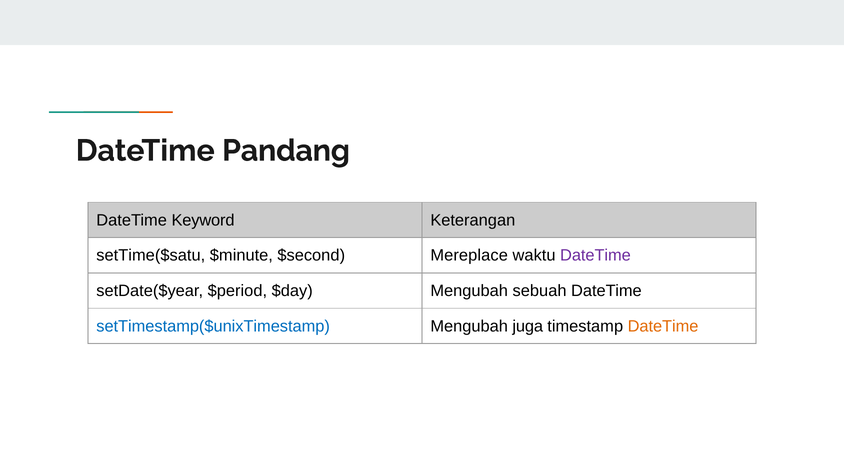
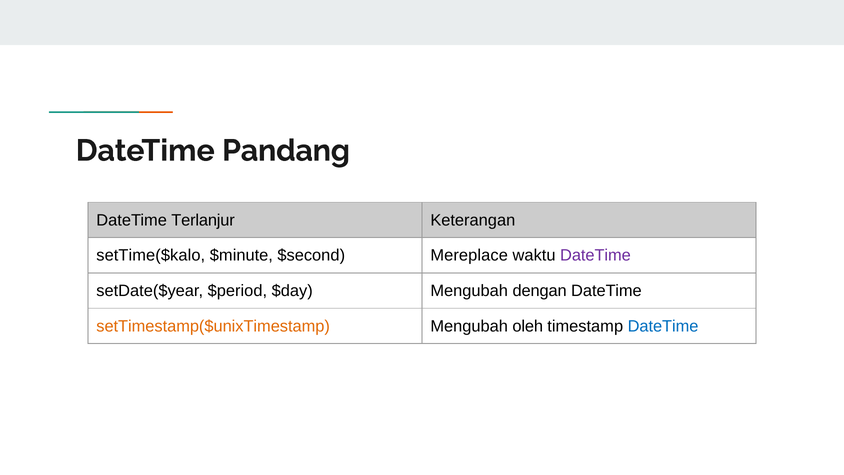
Keyword: Keyword -> Terlanjur
setTime($satu: setTime($satu -> setTime($kalo
sebuah: sebuah -> dengan
setTimestamp($unixTimestamp colour: blue -> orange
juga: juga -> oleh
DateTime at (663, 326) colour: orange -> blue
